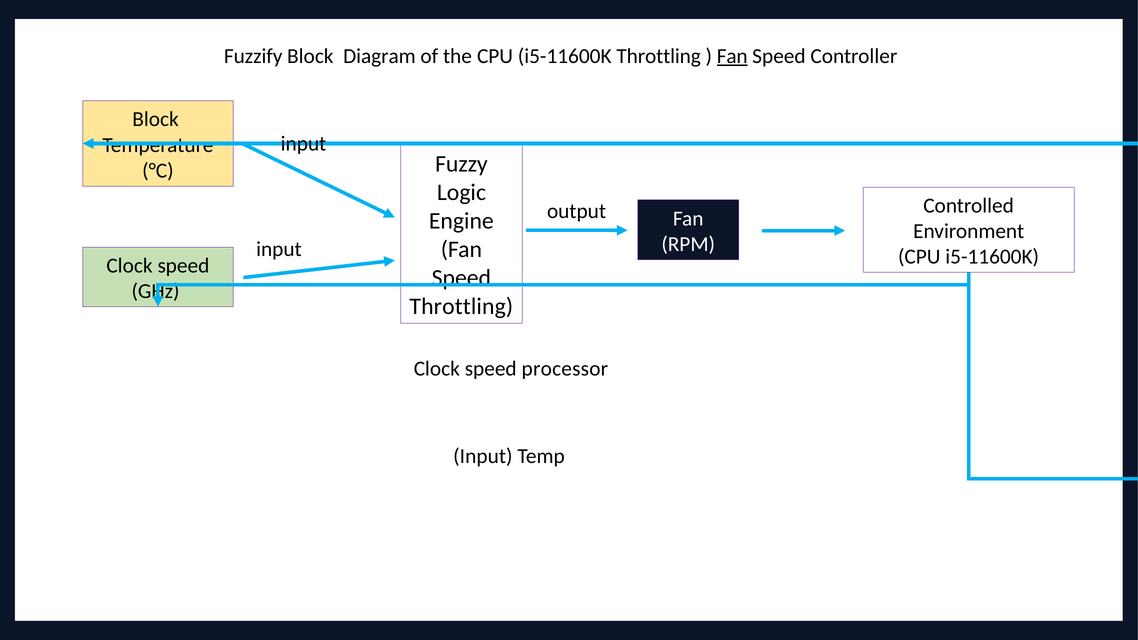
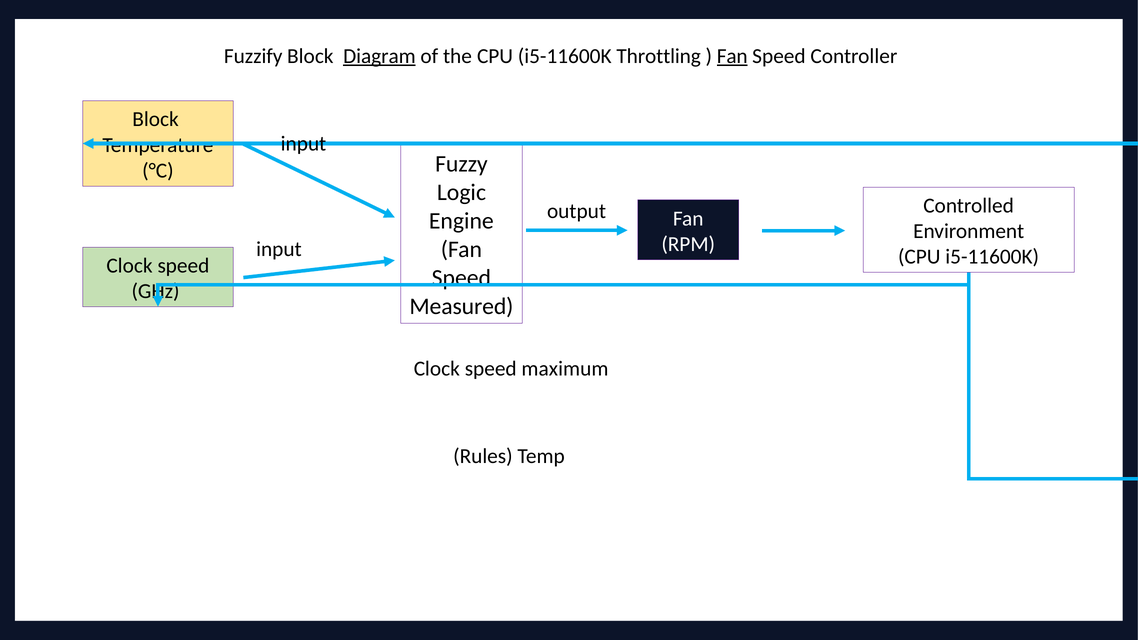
Diagram underline: none -> present
Throttling at (461, 306): Throttling -> Measured
processor: processor -> maximum
Input at (483, 456): Input -> Rules
